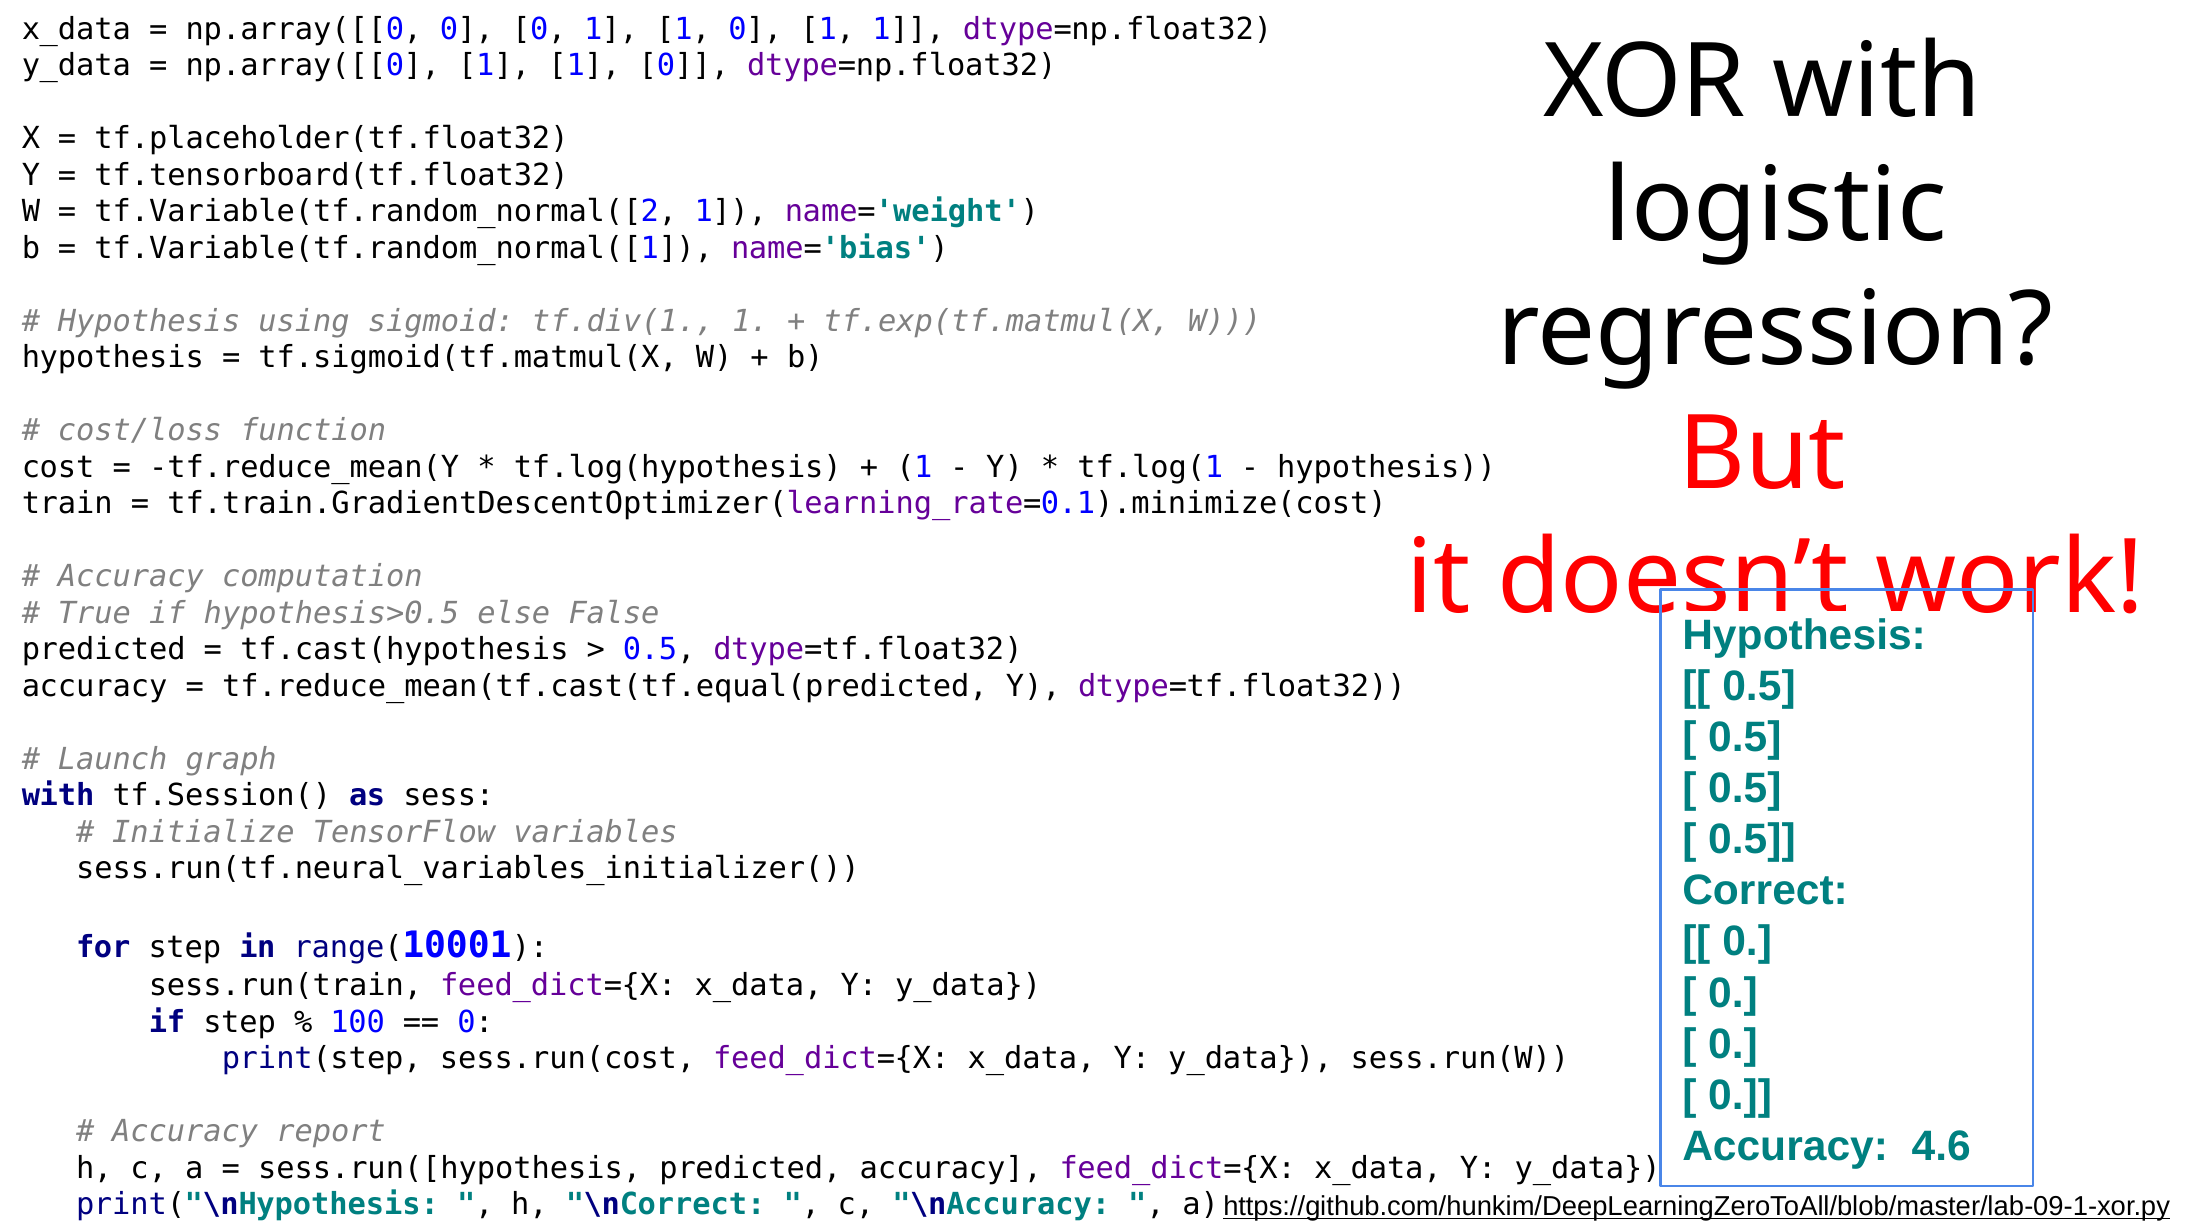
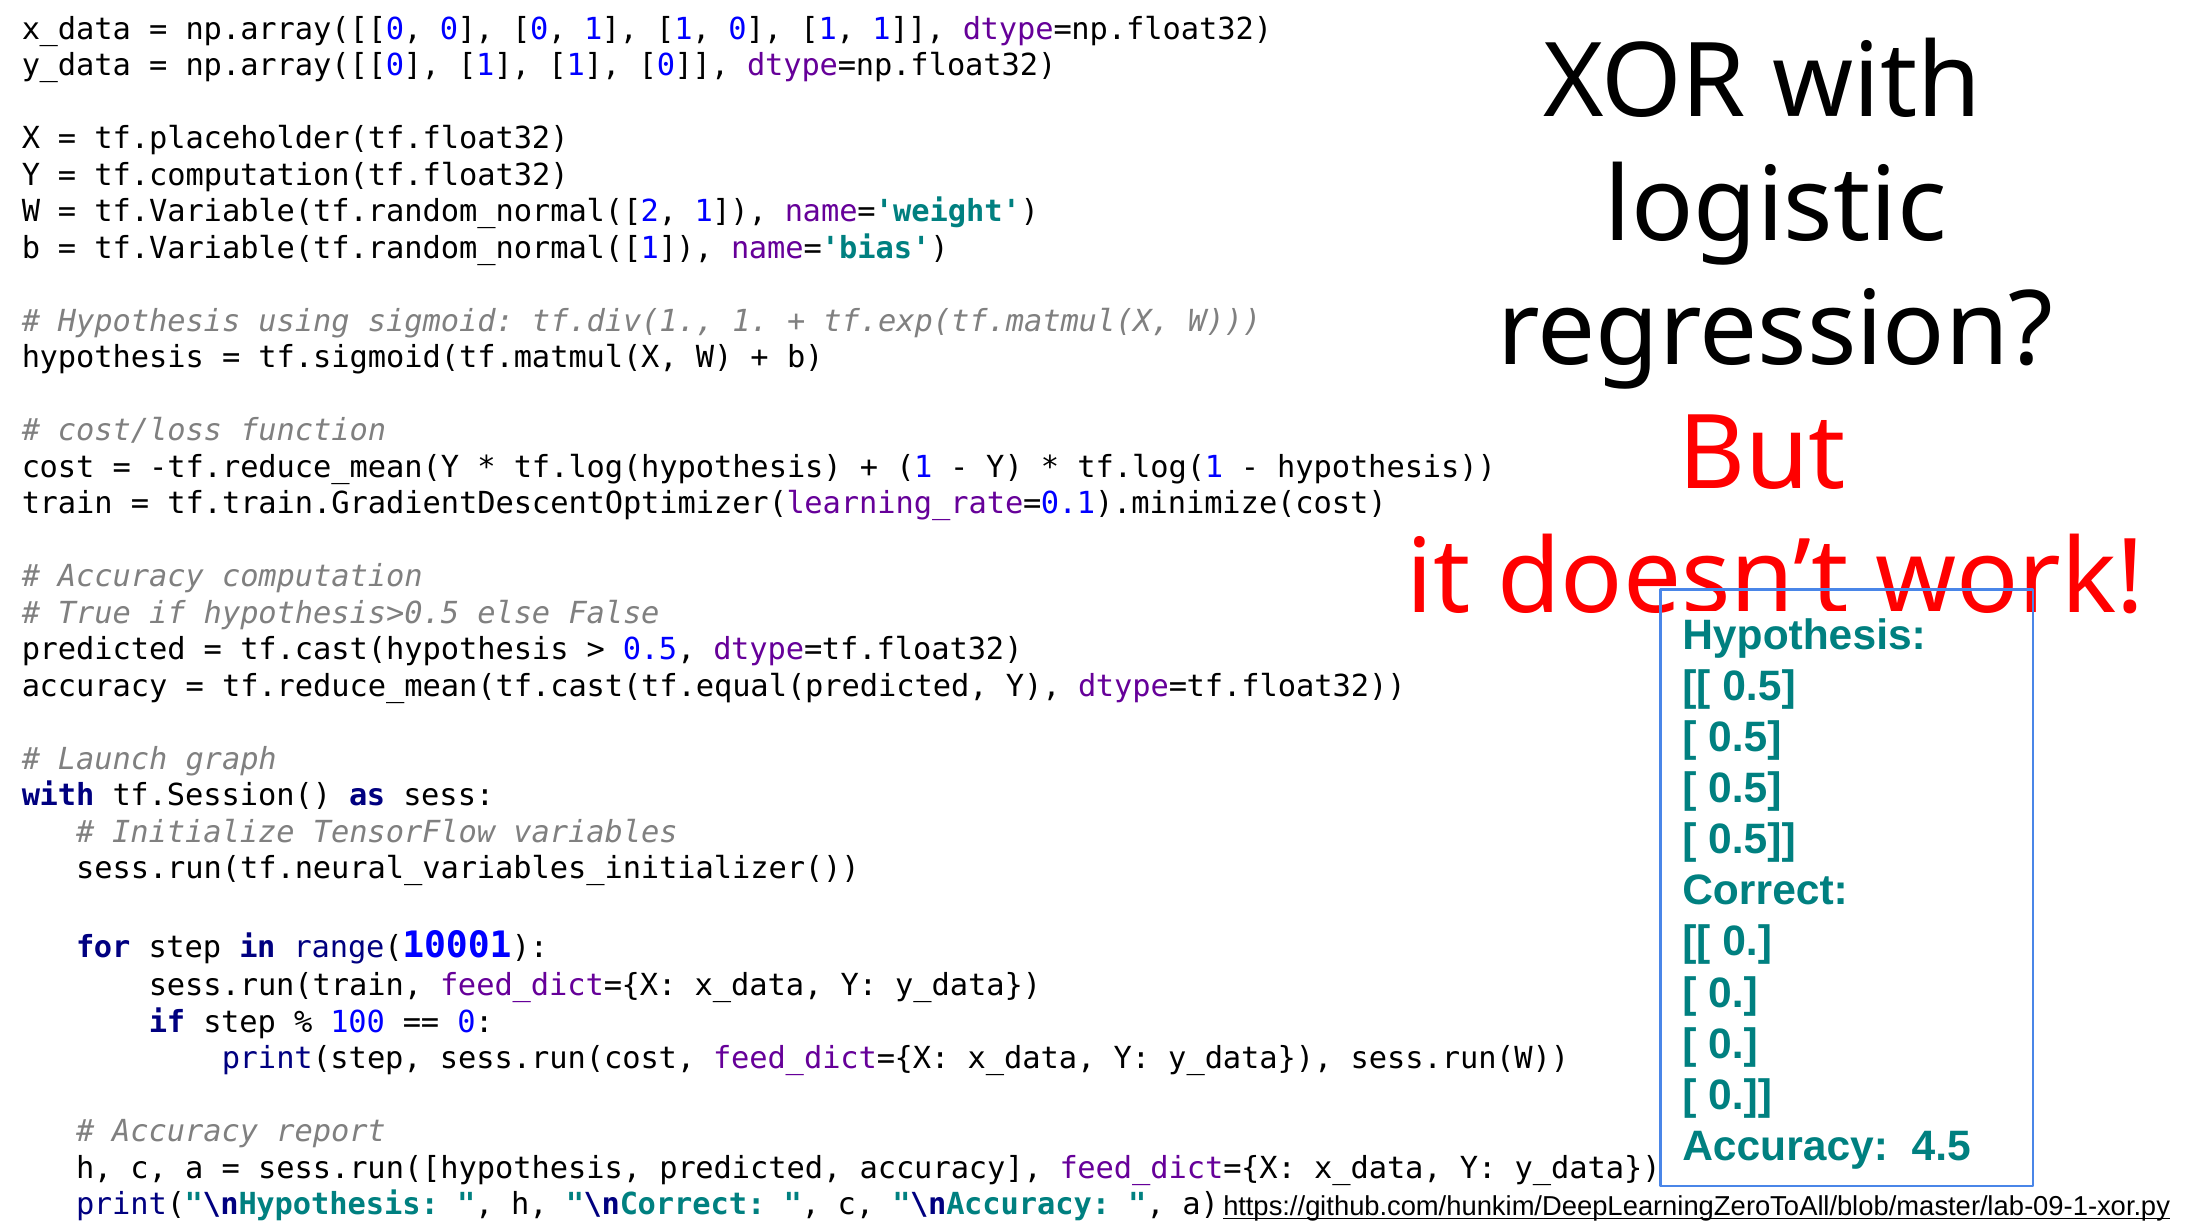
tf.tensorboard(tf.float32: tf.tensorboard(tf.float32 -> tf.computation(tf.float32
4.6: 4.6 -> 4.5
